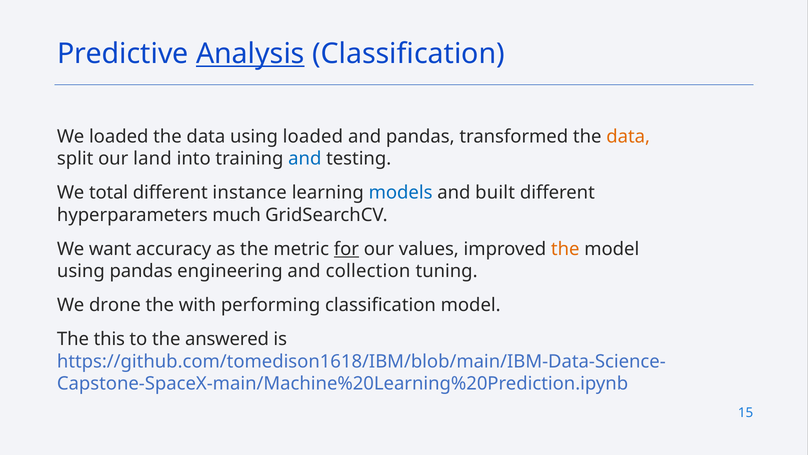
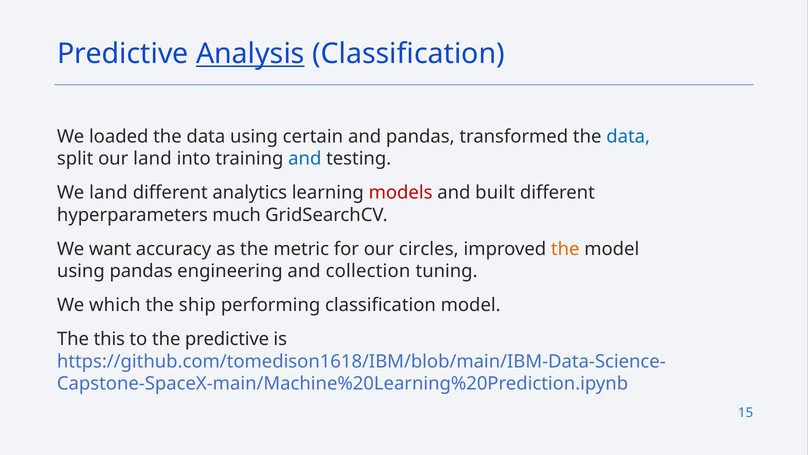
using loaded: loaded -> certain
data at (628, 136) colour: orange -> blue
We total: total -> land
instance: instance -> analytics
models colour: blue -> red
for underline: present -> none
values: values -> circles
drone: drone -> which
with: with -> ship
the answered: answered -> predictive
